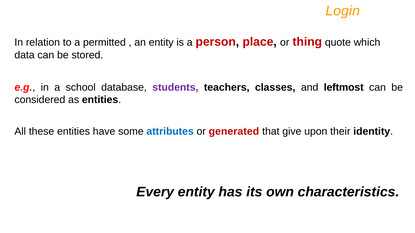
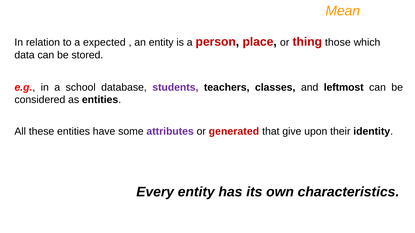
Login: Login -> Mean
permitted: permitted -> expected
quote: quote -> those
attributes colour: blue -> purple
